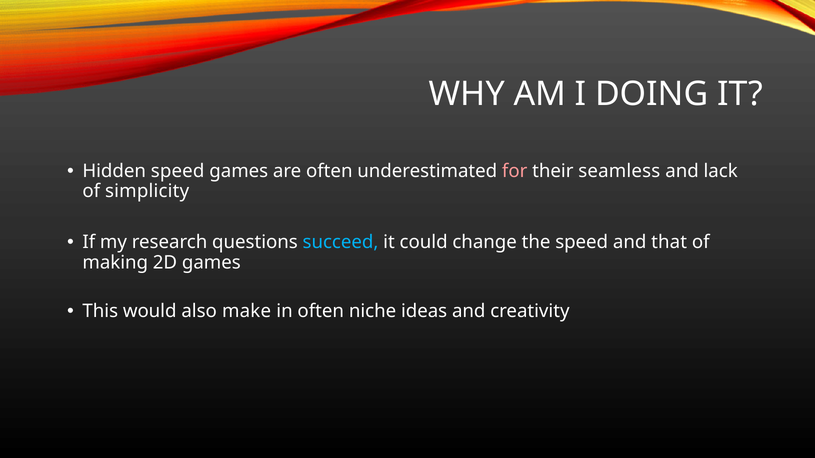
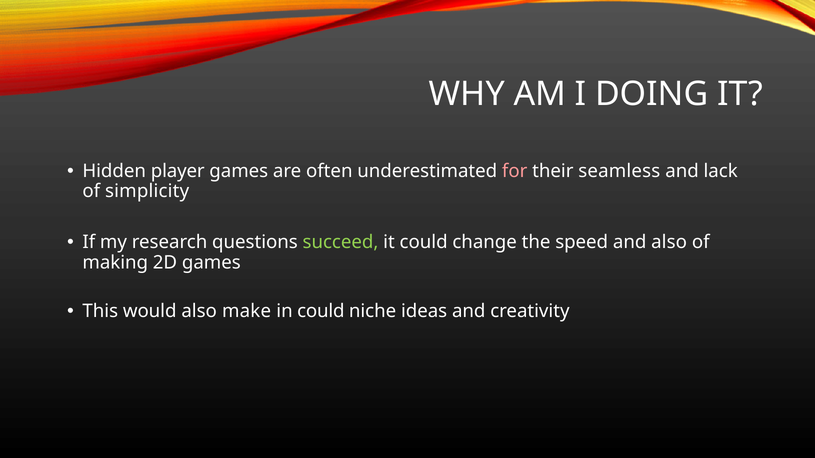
Hidden speed: speed -> player
succeed colour: light blue -> light green
and that: that -> also
in often: often -> could
